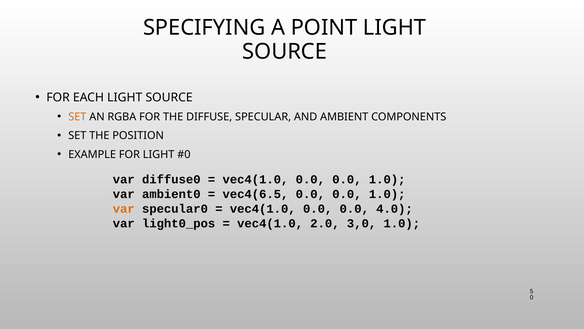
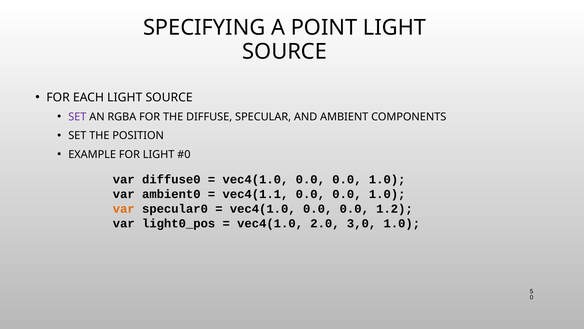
SET at (77, 117) colour: orange -> purple
vec4(6.5: vec4(6.5 -> vec4(1.1
4.0: 4.0 -> 1.2
